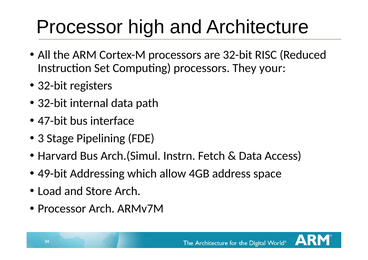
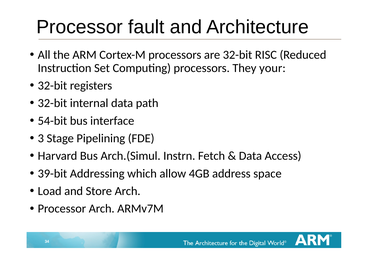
high: high -> fault
47-bit: 47-bit -> 54-bit
49-bit: 49-bit -> 39-bit
